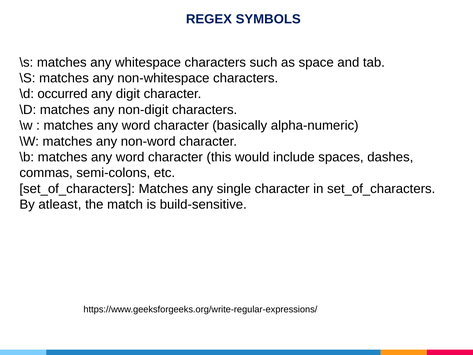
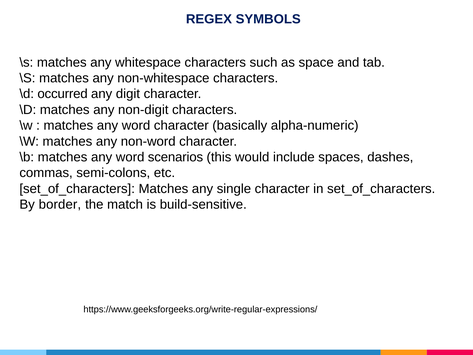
character at (175, 157): character -> scenarios
atleast: atleast -> border
